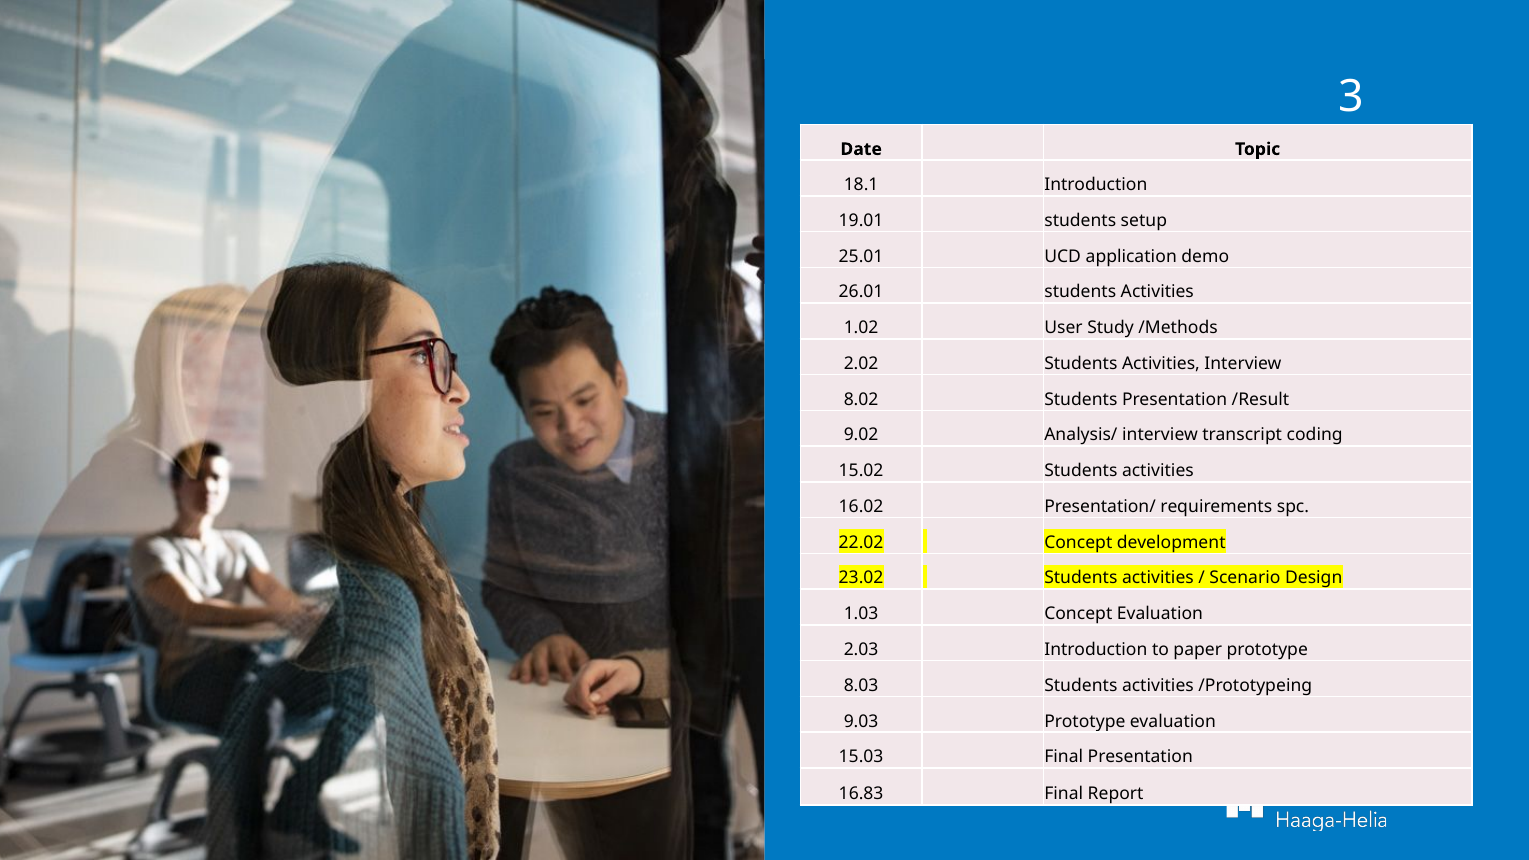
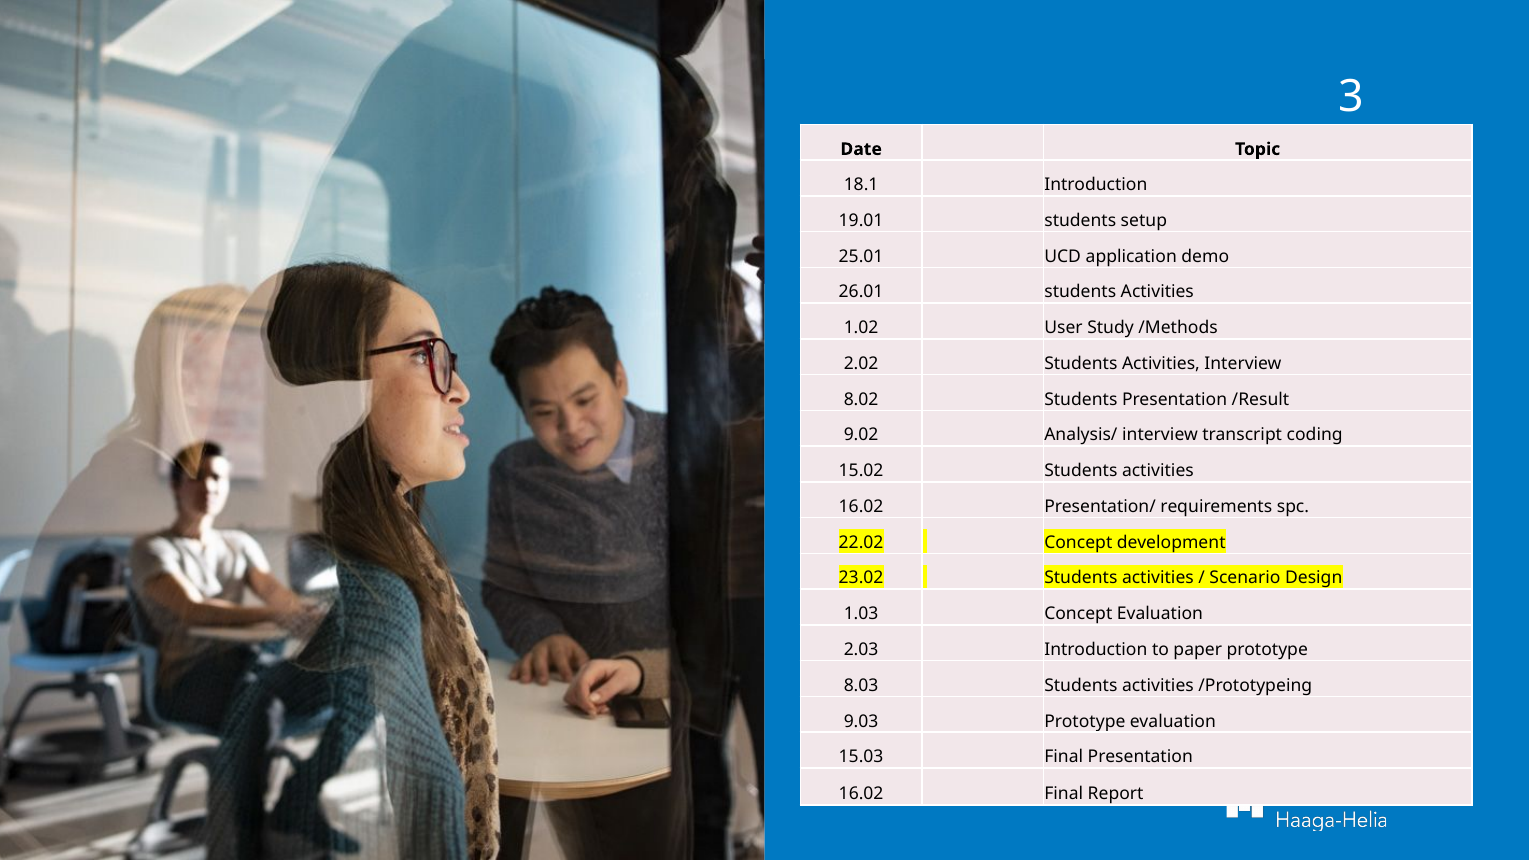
16.83 at (861, 794): 16.83 -> 16.02
